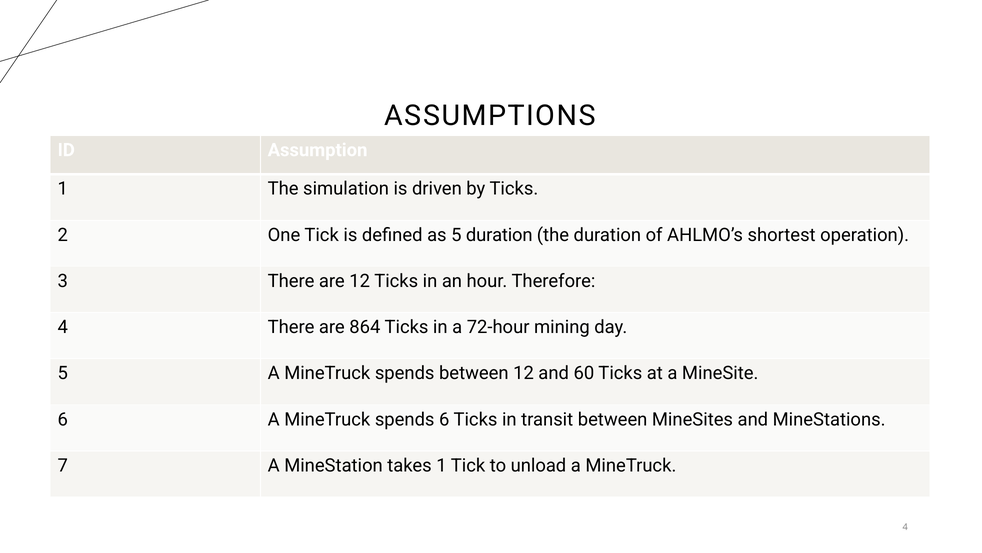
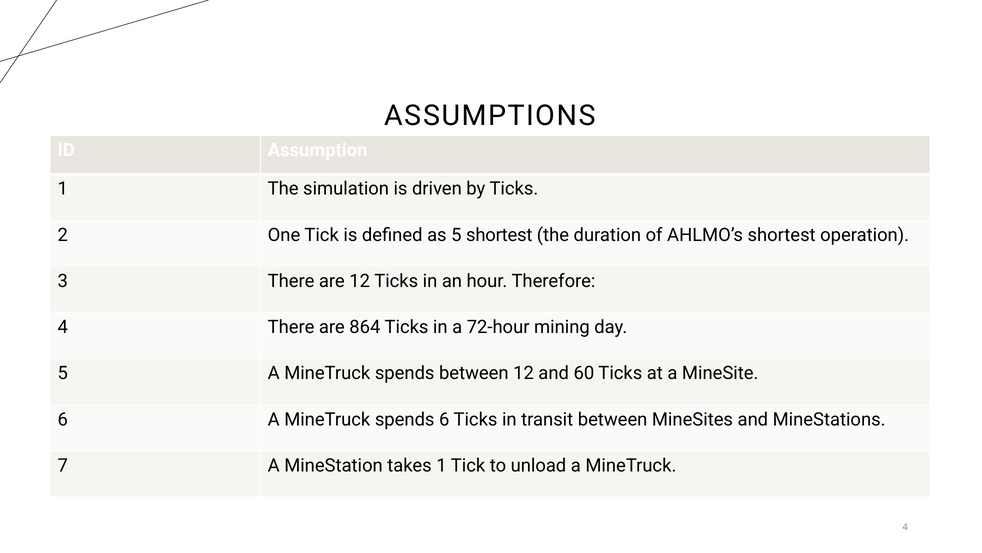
5 duration: duration -> shortest
